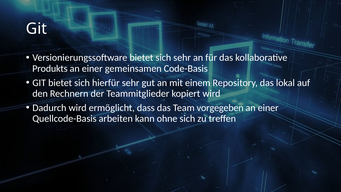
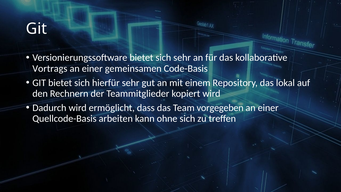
Produkts: Produkts -> Vortrags
